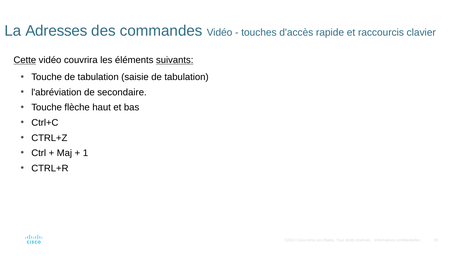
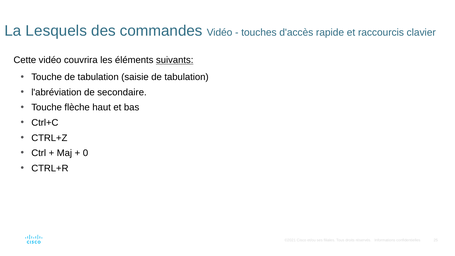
Adresses: Adresses -> Lesquels
Cette underline: present -> none
1: 1 -> 0
